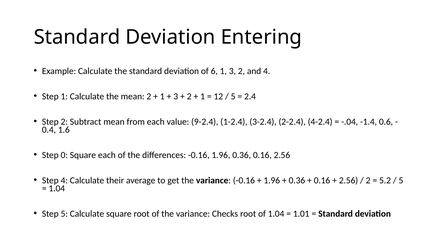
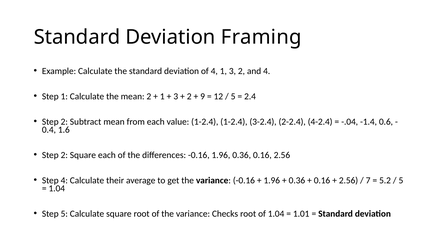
Entering: Entering -> Framing
of 6: 6 -> 4
1 at (203, 96): 1 -> 9
value 9-2.4: 9-2.4 -> 1-2.4
0 at (64, 155): 0 -> 2
2 at (368, 180): 2 -> 7
